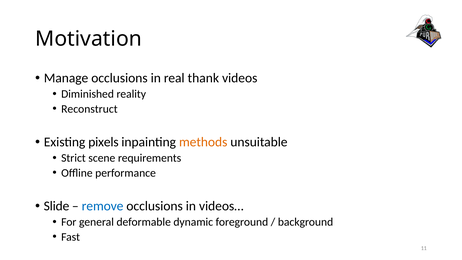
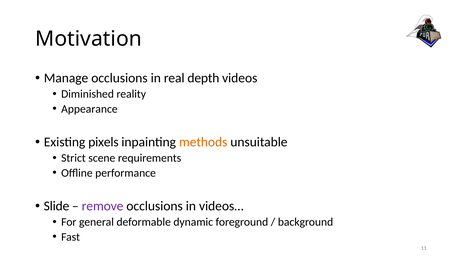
thank: thank -> depth
Reconstruct: Reconstruct -> Appearance
remove colour: blue -> purple
